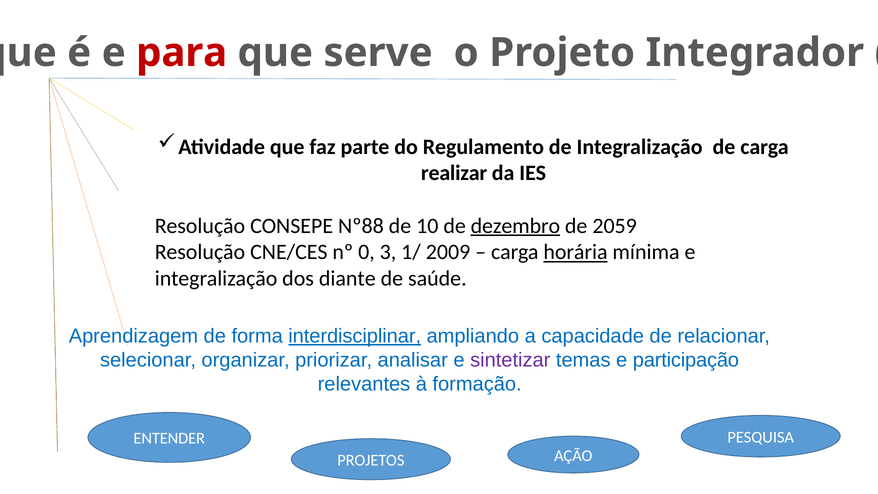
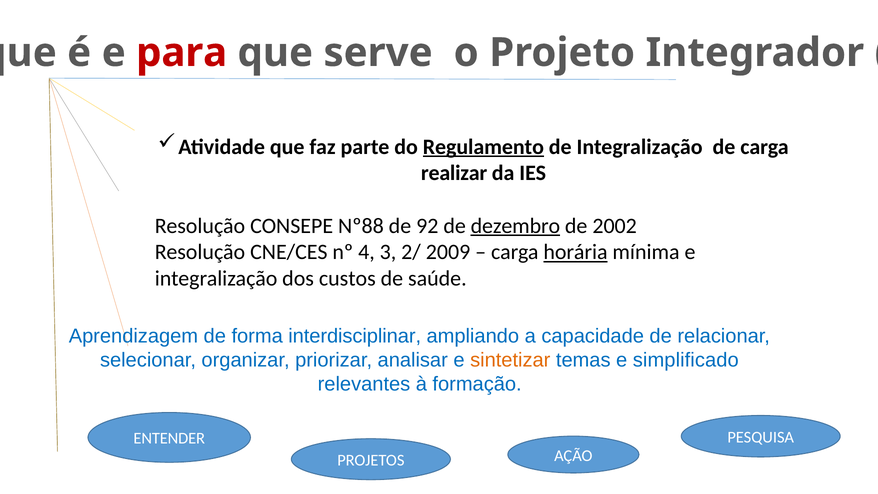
Regulamento underline: none -> present
10: 10 -> 92
2059: 2059 -> 2002
0: 0 -> 4
1/: 1/ -> 2/
diante: diante -> custos
interdisciplinar underline: present -> none
sintetizar colour: purple -> orange
participação: participação -> simplificado
